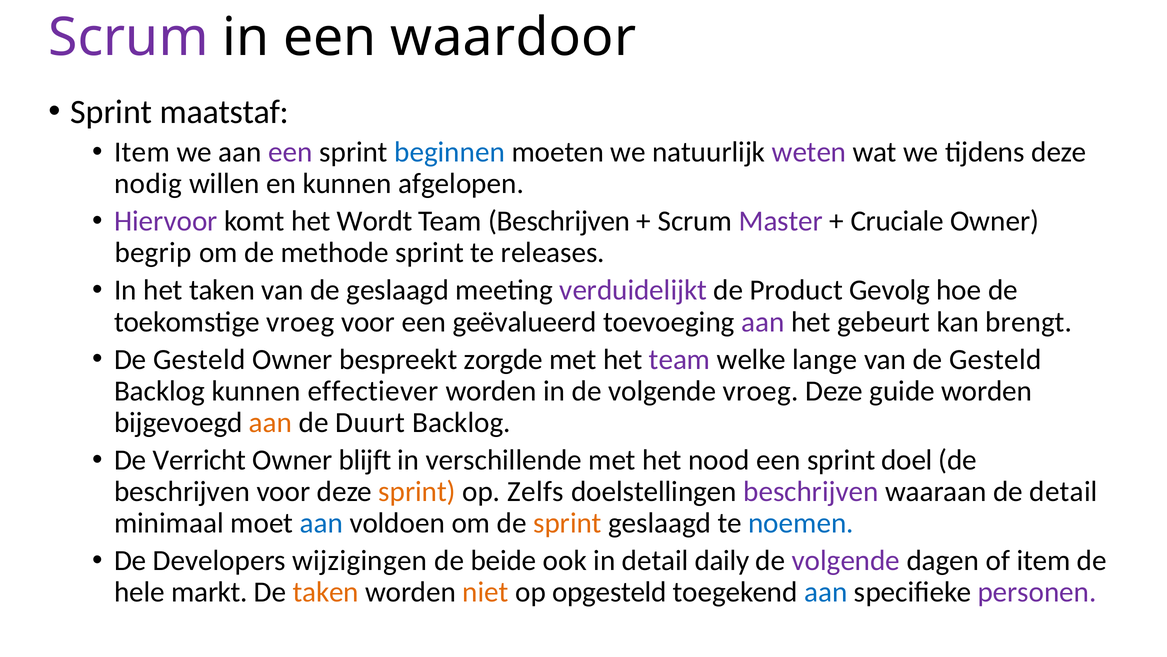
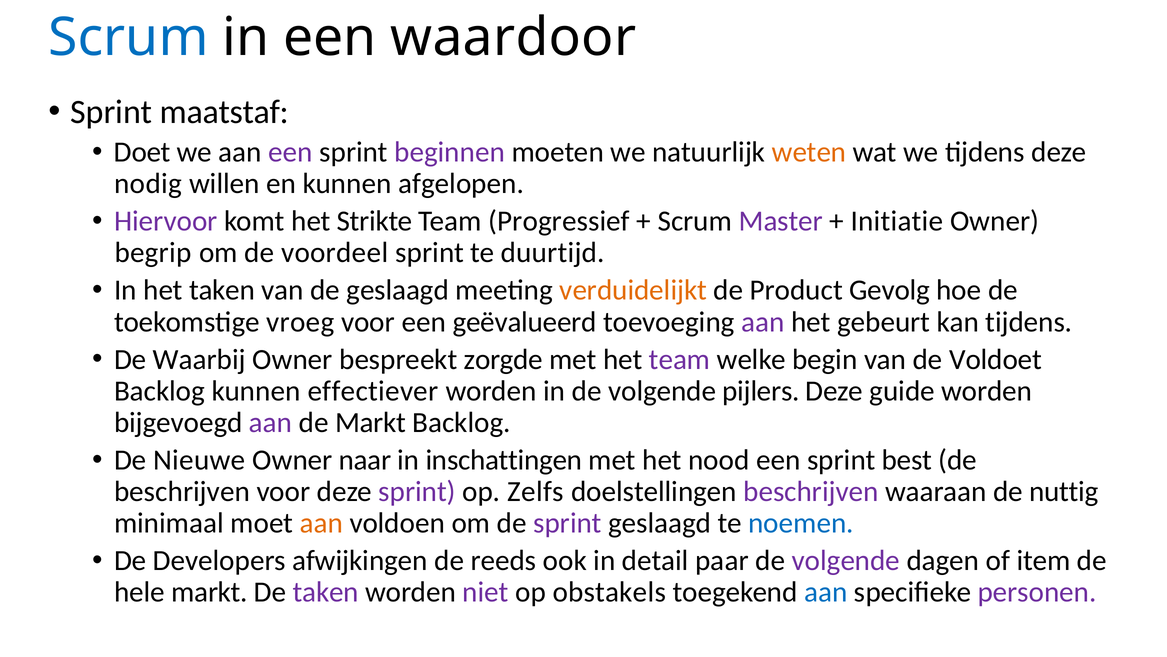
Scrum at (128, 38) colour: purple -> blue
Item at (142, 152): Item -> Doet
beginnen colour: blue -> purple
weten colour: purple -> orange
Wordt: Wordt -> Strikte
Team Beschrijven: Beschrijven -> Progressief
Cruciale: Cruciale -> Initiatie
methode: methode -> voordeel
releases: releases -> duurtijd
verduidelijkt colour: purple -> orange
kan brengt: brengt -> tijdens
Gesteld at (199, 359): Gesteld -> Waarbij
lange: lange -> begin
van de Gesteld: Gesteld -> Voldoet
volgende vroeg: vroeg -> pijlers
aan at (271, 422) colour: orange -> purple
de Duurt: Duurt -> Markt
Verricht: Verricht -> Nieuwe
blijft: blijft -> naar
verschillende: verschillende -> inschattingen
doel: doel -> best
sprint at (417, 491) colour: orange -> purple
de detail: detail -> nuttig
aan at (321, 523) colour: blue -> orange
sprint at (568, 523) colour: orange -> purple
wijzigingen: wijzigingen -> afwijkingen
beide: beide -> reeds
daily: daily -> paar
taken at (326, 592) colour: orange -> purple
niet colour: orange -> purple
opgesteld: opgesteld -> obstakels
